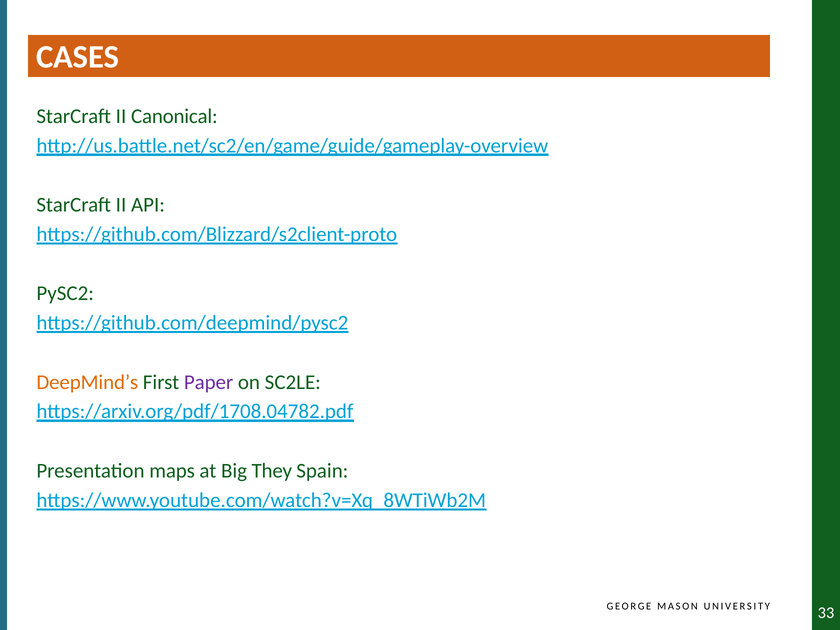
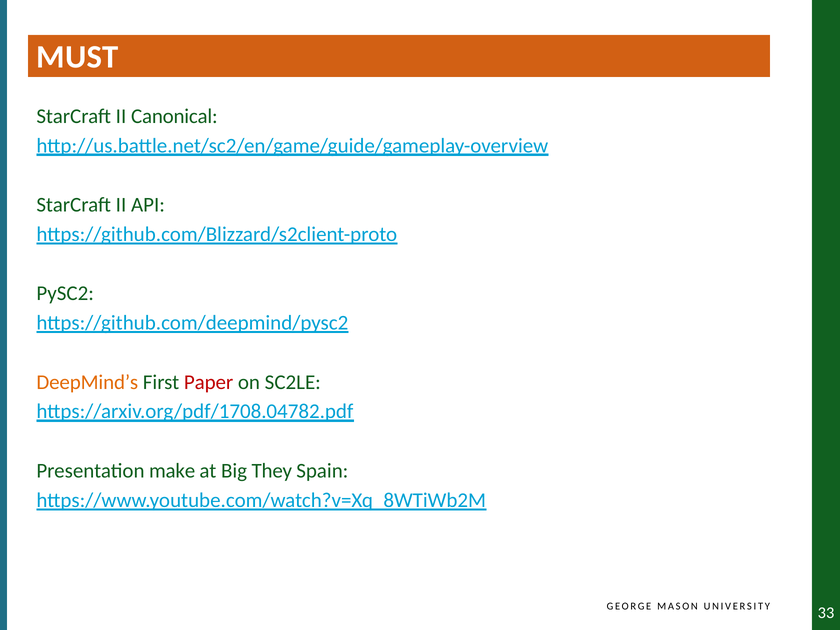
CASES: CASES -> MUST
Paper colour: purple -> red
maps: maps -> make
